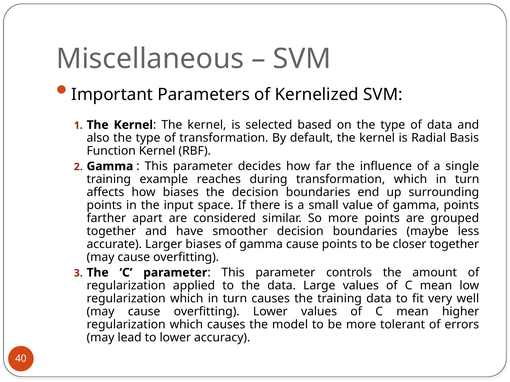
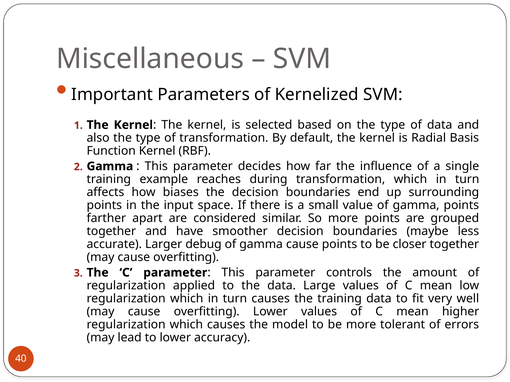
Larger biases: biases -> debug
